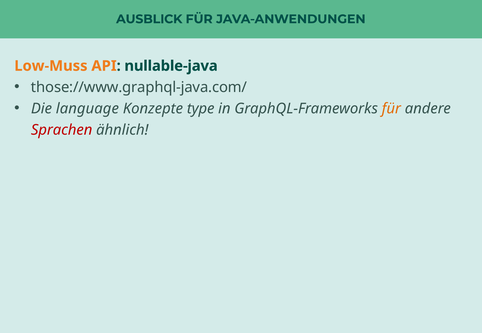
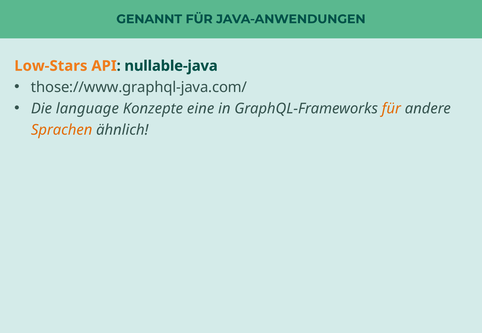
AUSBLICK: AUSBLICK -> GENANNT
Low-Muss: Low-Muss -> Low-Stars
type: type -> eine
Sprachen colour: red -> orange
